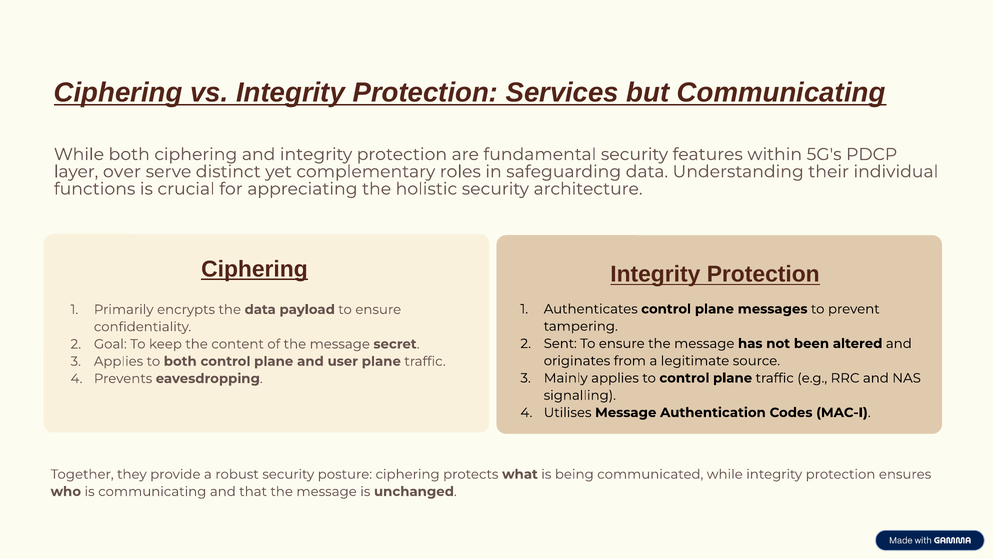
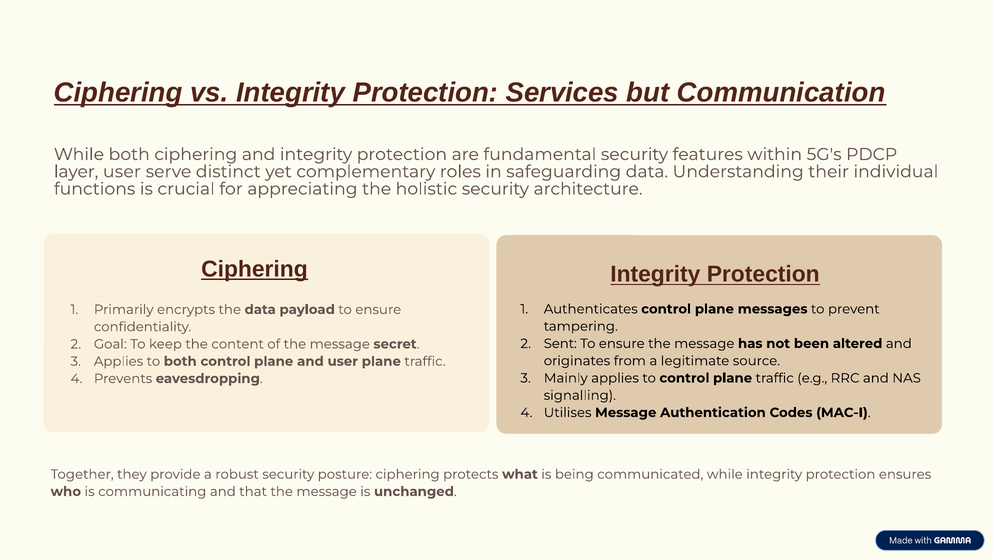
but Communicating: Communicating -> Communication
layer over: over -> user
